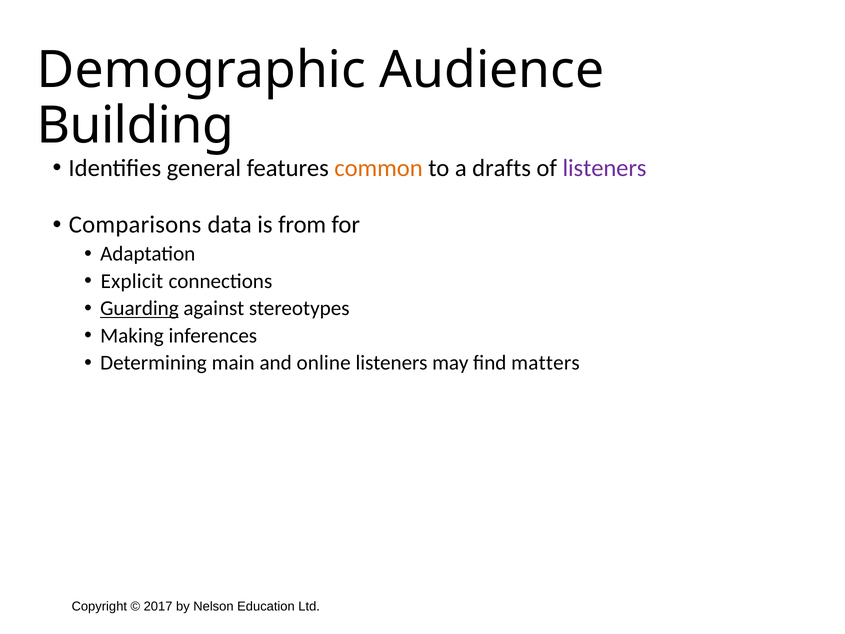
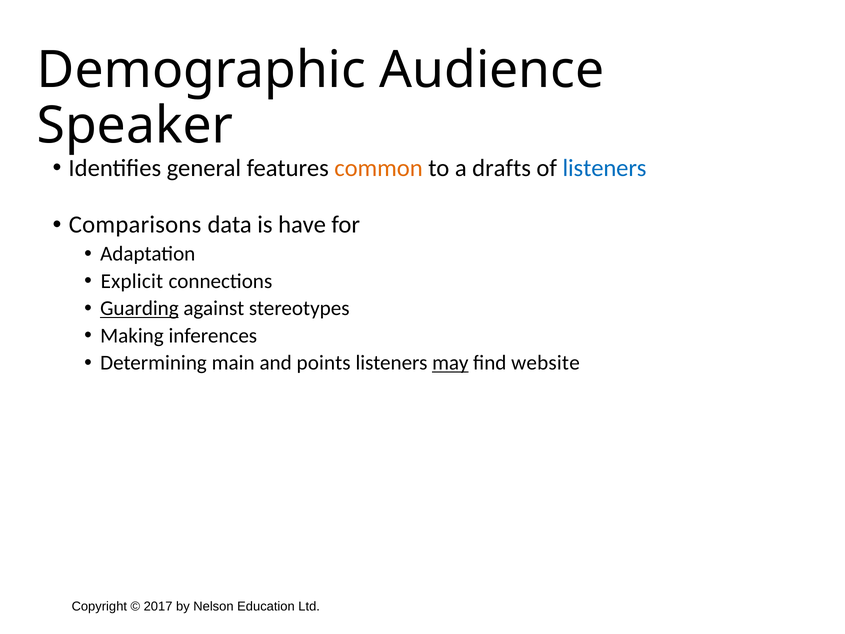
Building: Building -> Speaker
listeners at (605, 168) colour: purple -> blue
from: from -> have
online: online -> points
may underline: none -> present
matters: matters -> website
